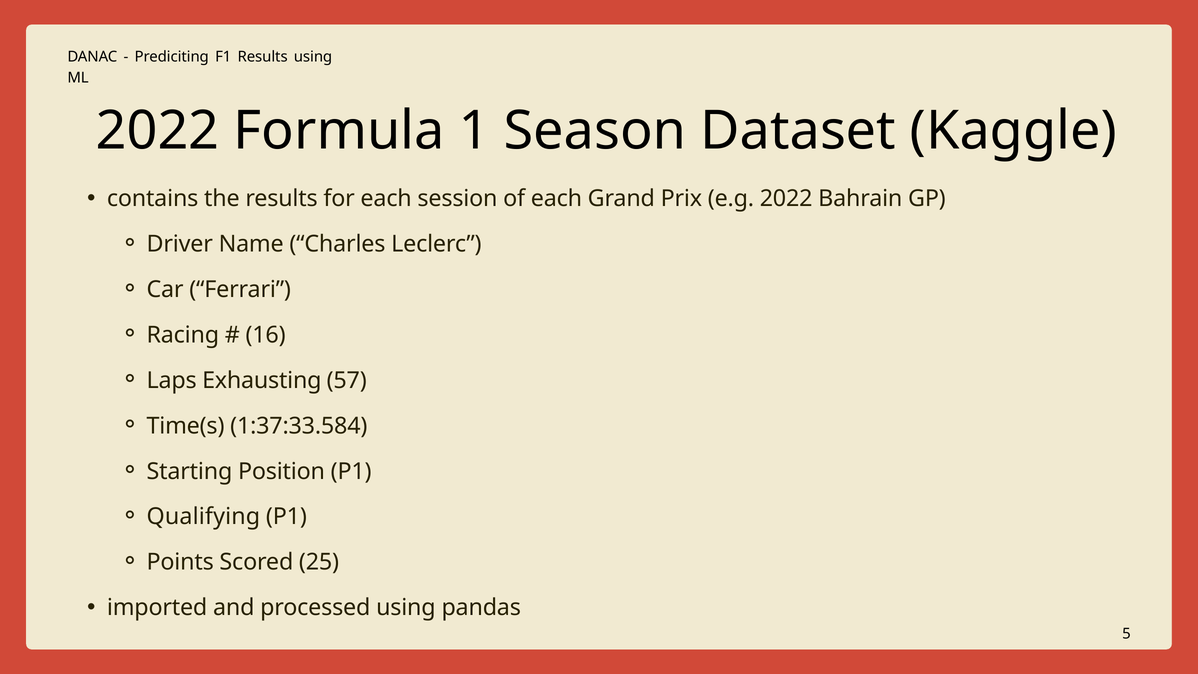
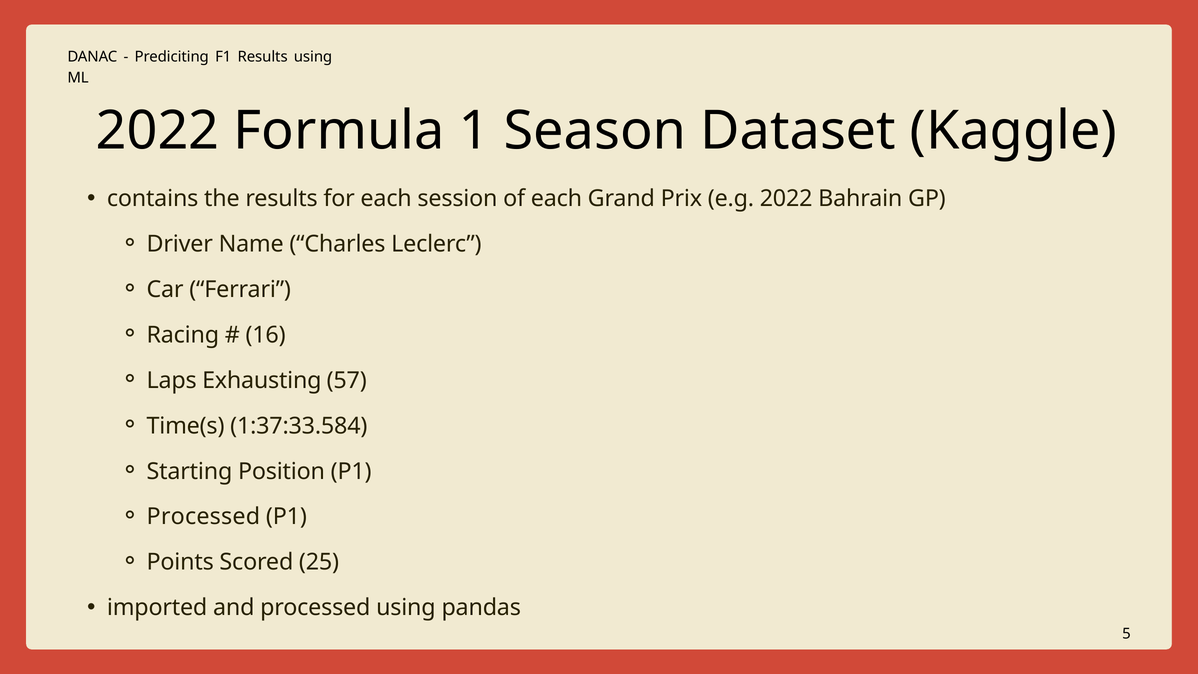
Qualifying at (203, 517): Qualifying -> Processed
